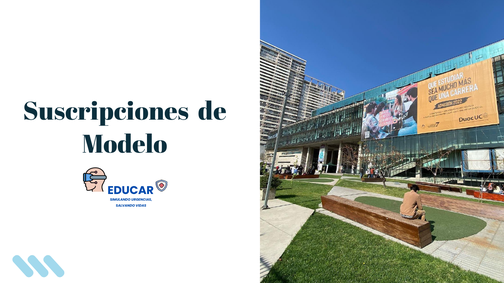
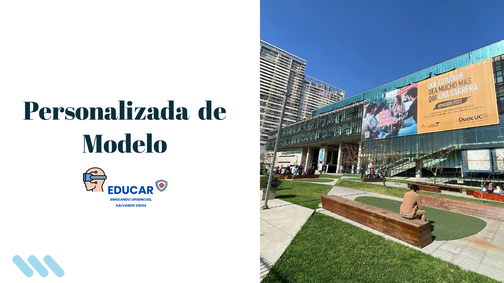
Suscripciones: Suscripciones -> Personalizada
